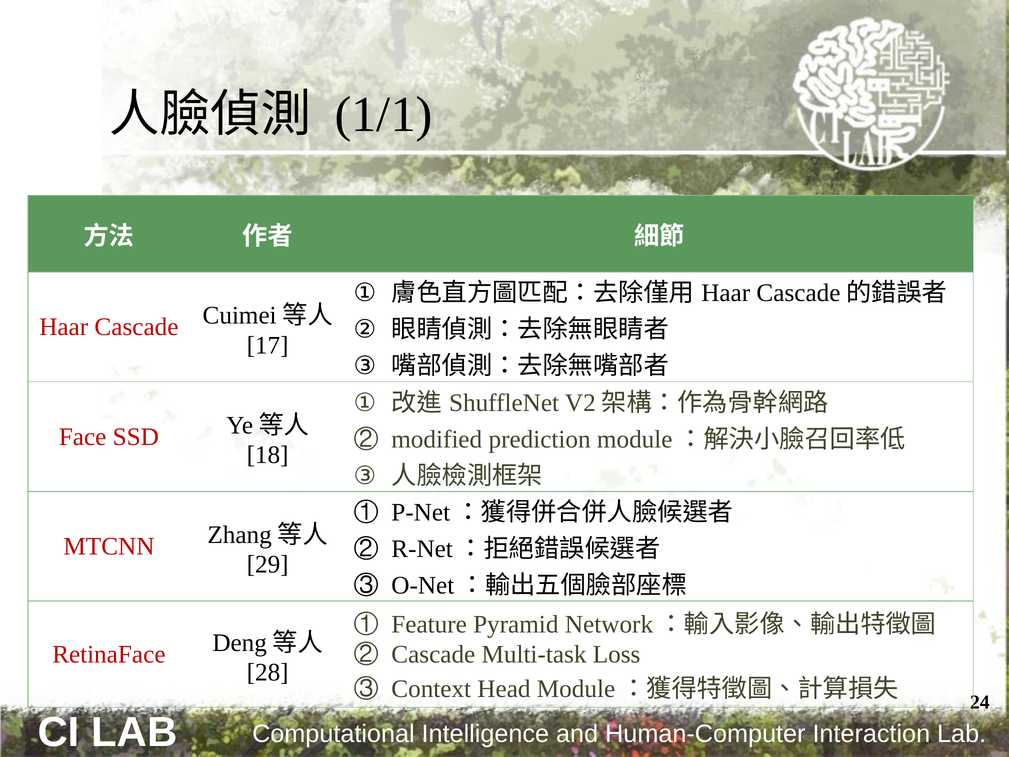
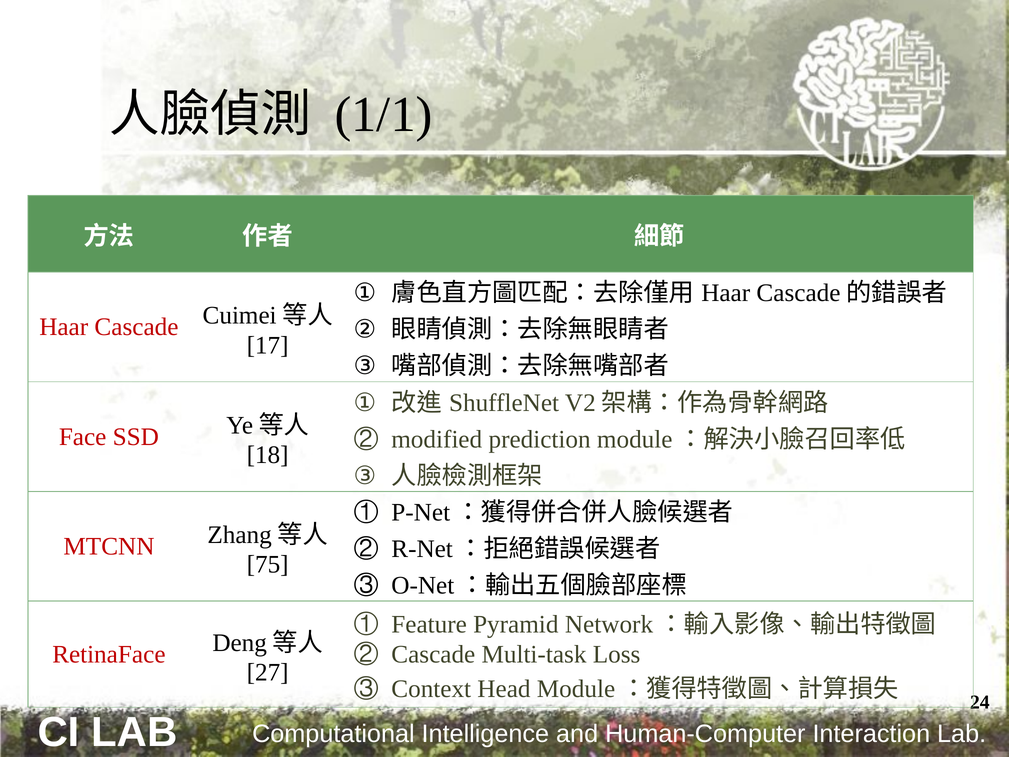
29: 29 -> 75
28: 28 -> 27
